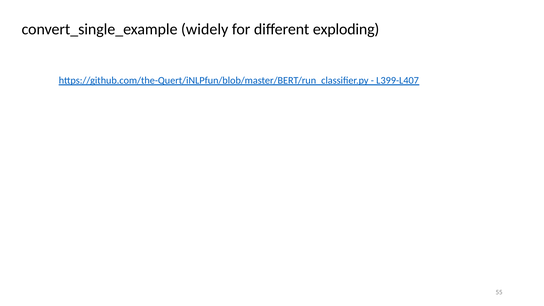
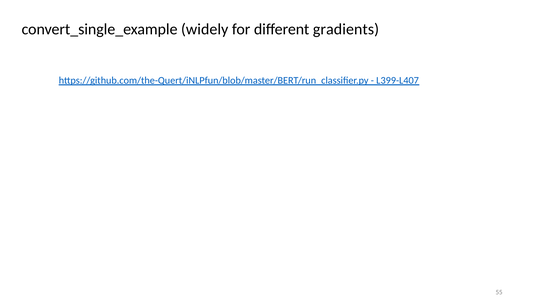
exploding: exploding -> gradients
